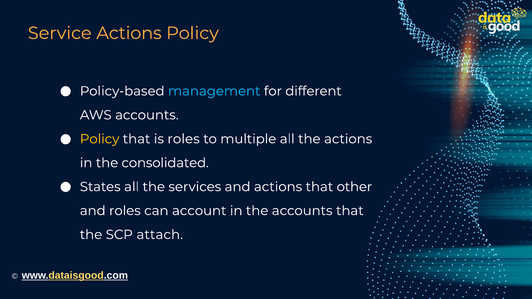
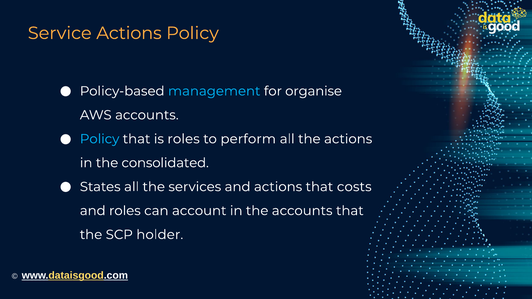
different: different -> organise
Policy at (100, 139) colour: yellow -> light blue
multiple: multiple -> perform
other: other -> costs
attach: attach -> holder
